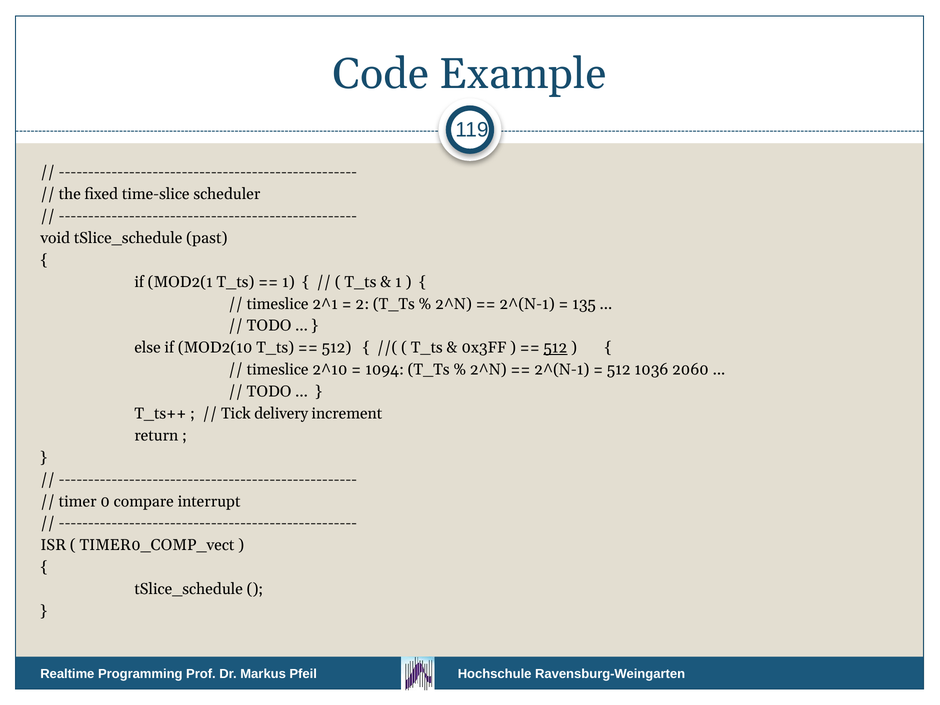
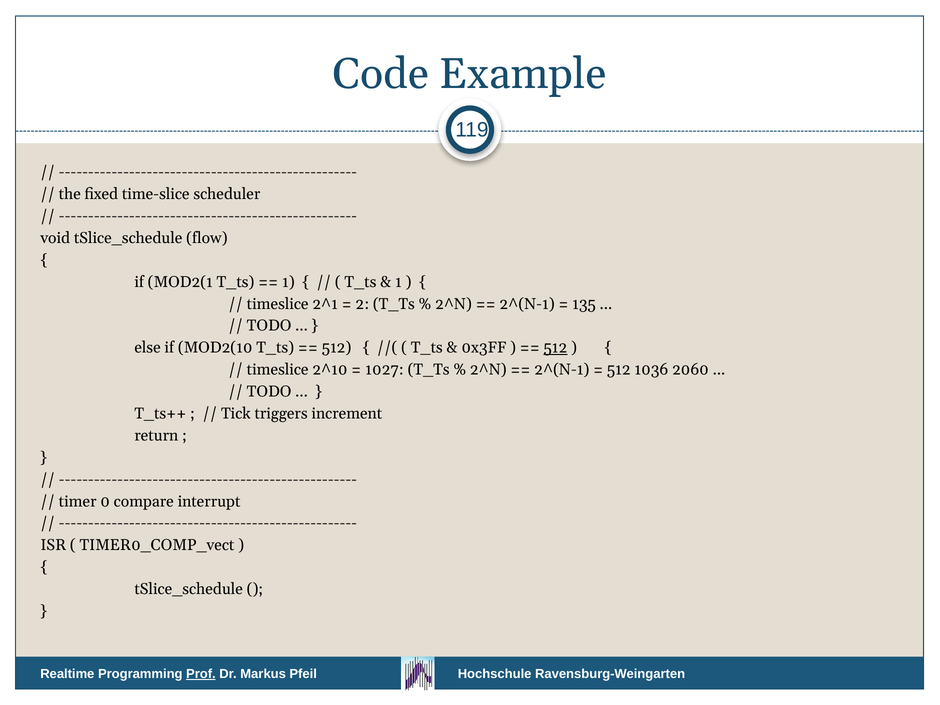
past: past -> flow
1094: 1094 -> 1027
delivery: delivery -> triggers
Prof underline: none -> present
